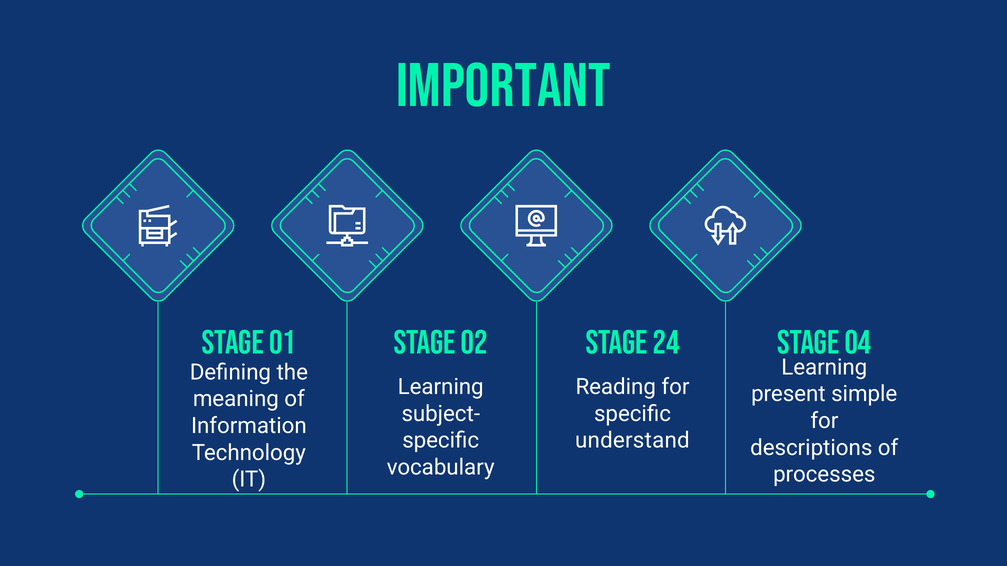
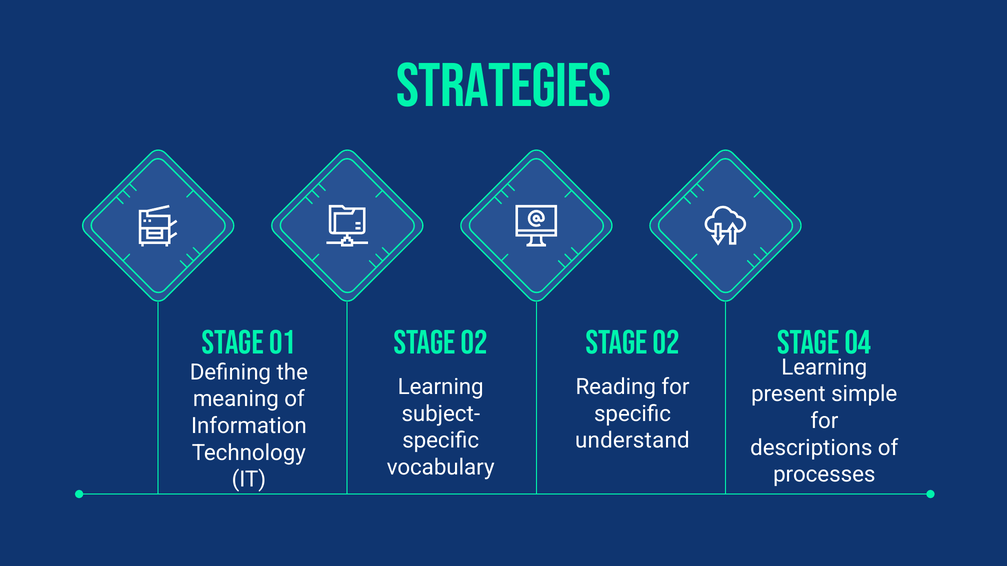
important: important -> strategies
24 at (666, 343): 24 -> 02
